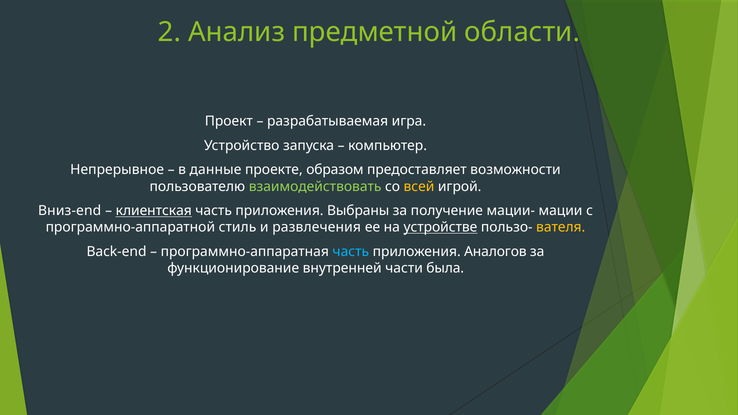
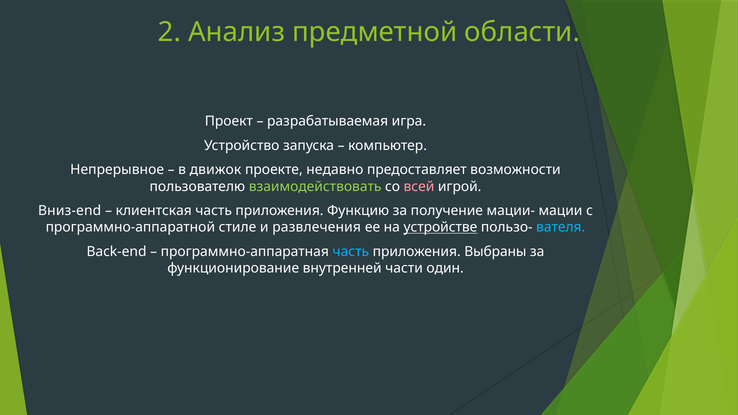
данные: данные -> движок
образом: образом -> недавно
всей colour: yellow -> pink
клиентская underline: present -> none
Выбраны: Выбраны -> Функцию
стиль: стиль -> стиле
вателя colour: yellow -> light blue
Аналогов: Аналогов -> Выбраны
была: была -> один
